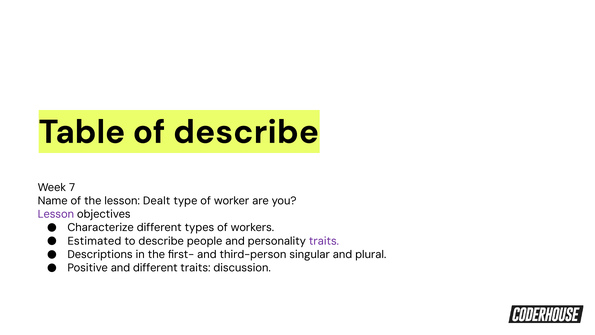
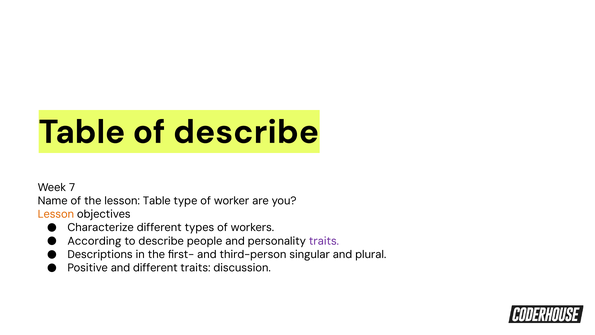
lesson Dealt: Dealt -> Table
Lesson at (56, 214) colour: purple -> orange
Estimated: Estimated -> According
